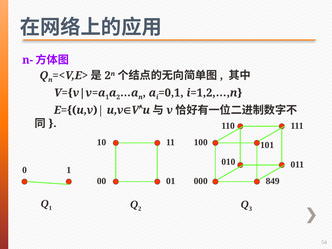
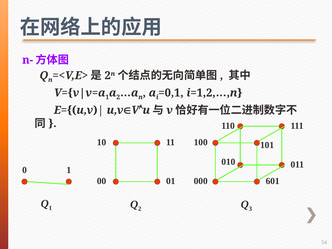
849: 849 -> 601
